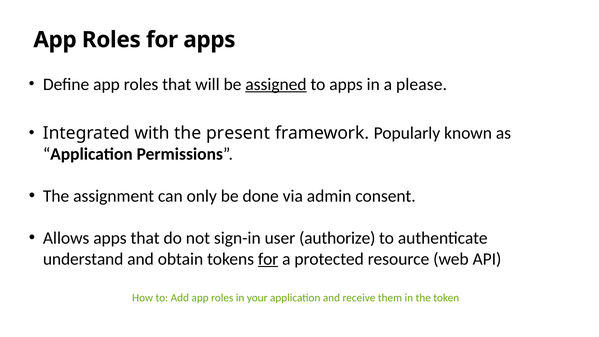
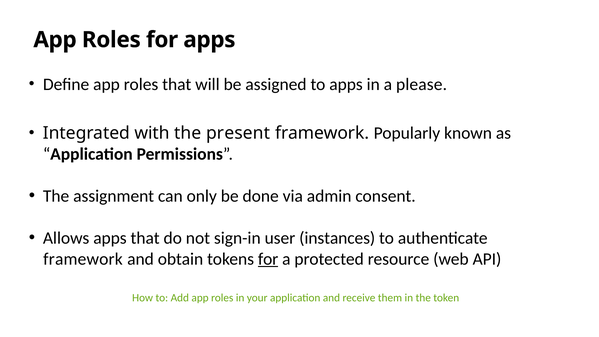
assigned underline: present -> none
authorize: authorize -> instances
understand at (83, 259): understand -> framework
